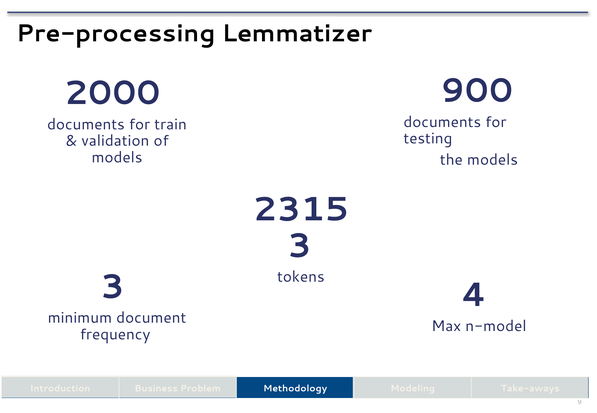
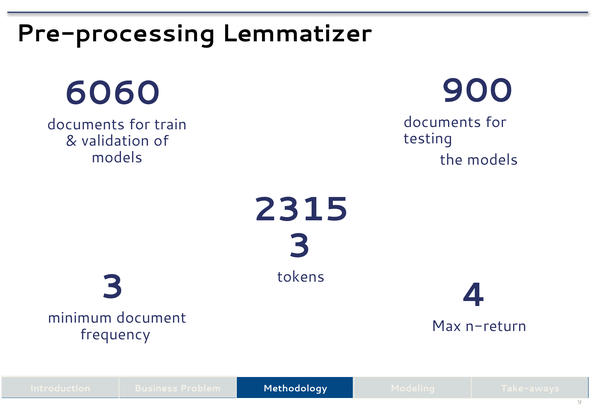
2000: 2000 -> 6060
n-model: n-model -> n-return
